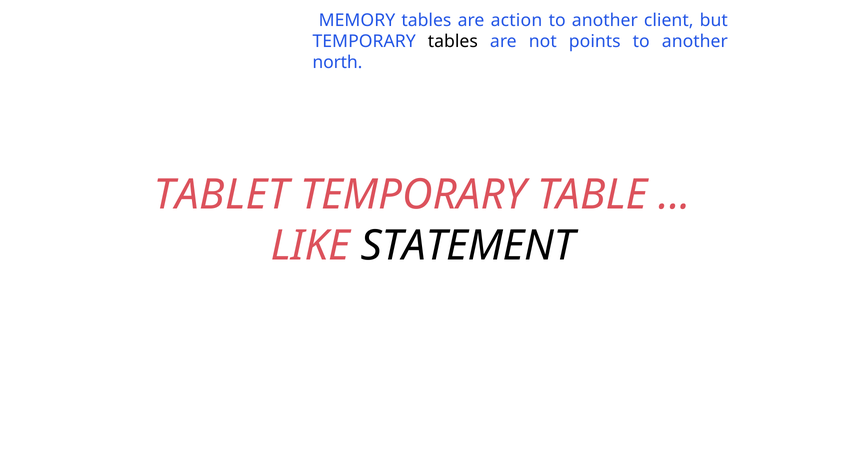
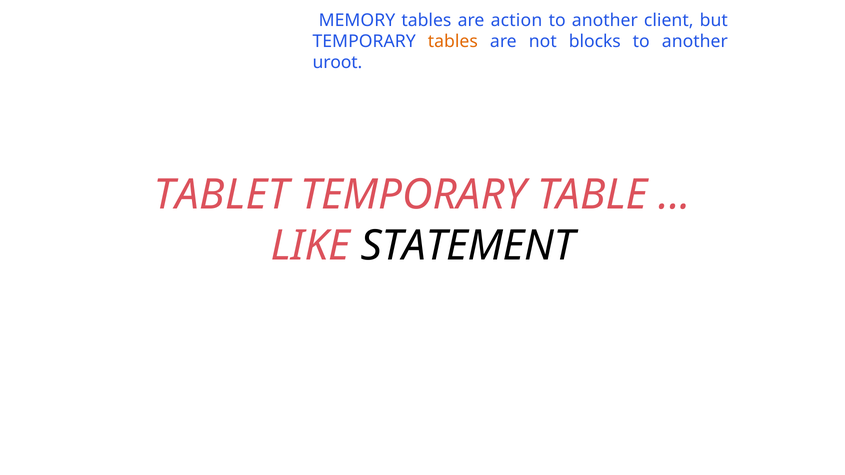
tables at (453, 41) colour: black -> orange
points: points -> blocks
north: north -> uroot
